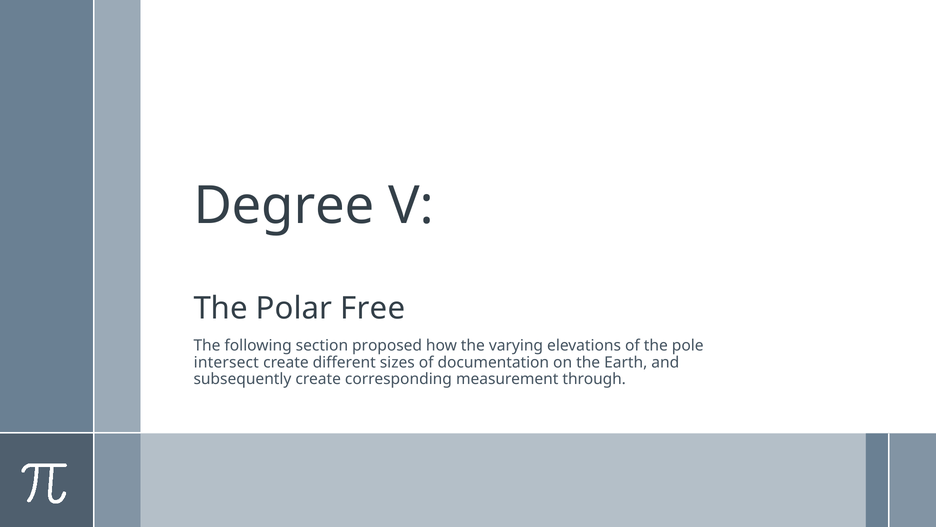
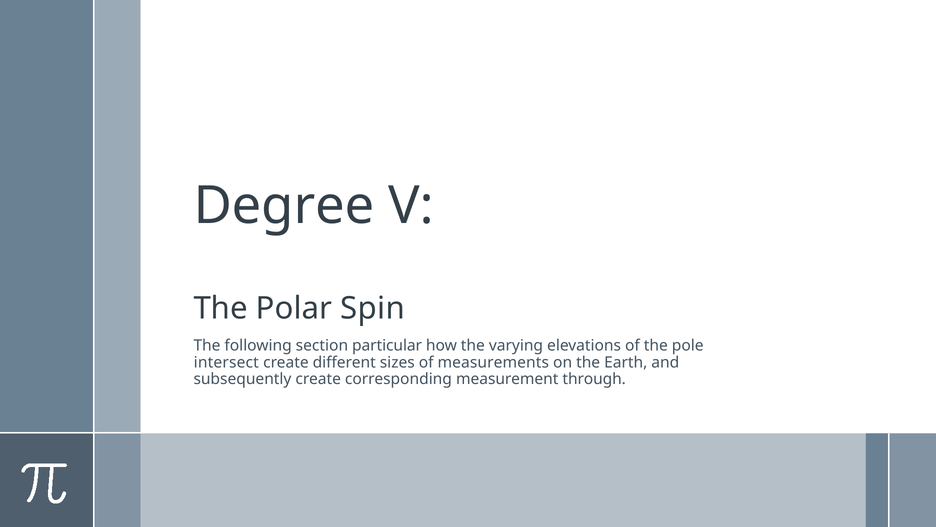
Free: Free -> Spin
proposed: proposed -> particular
documentation: documentation -> measurements
